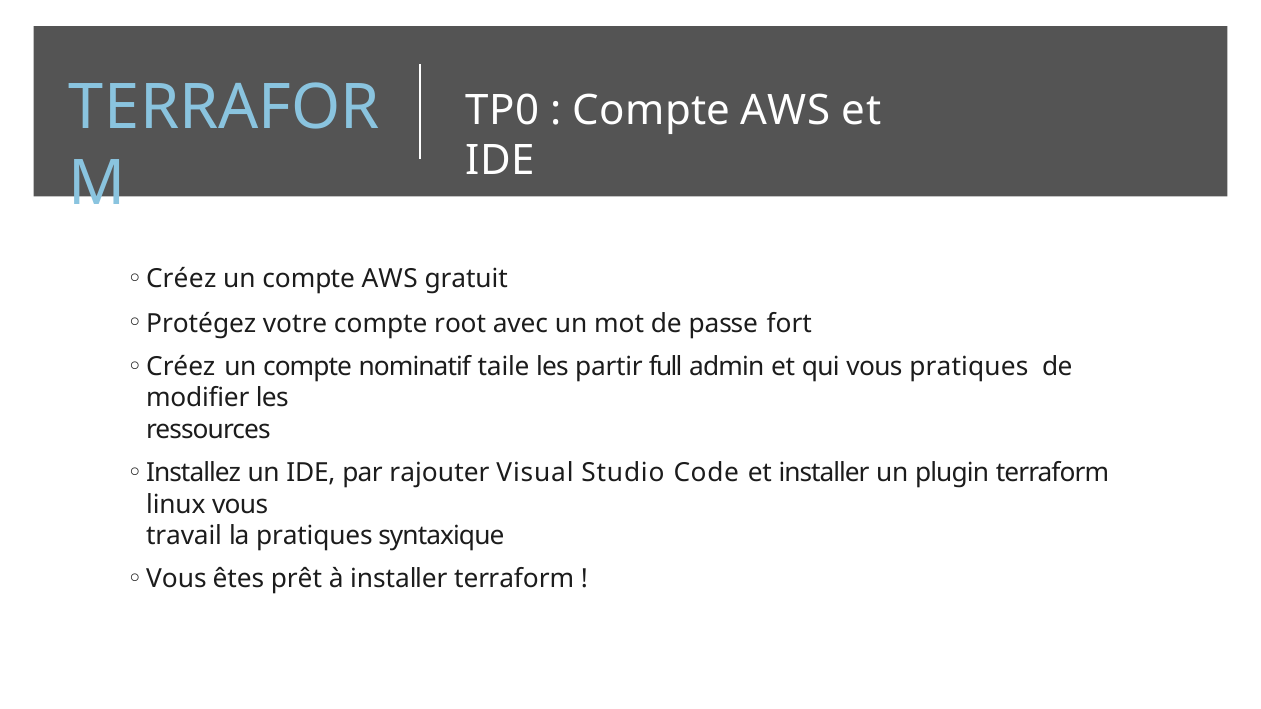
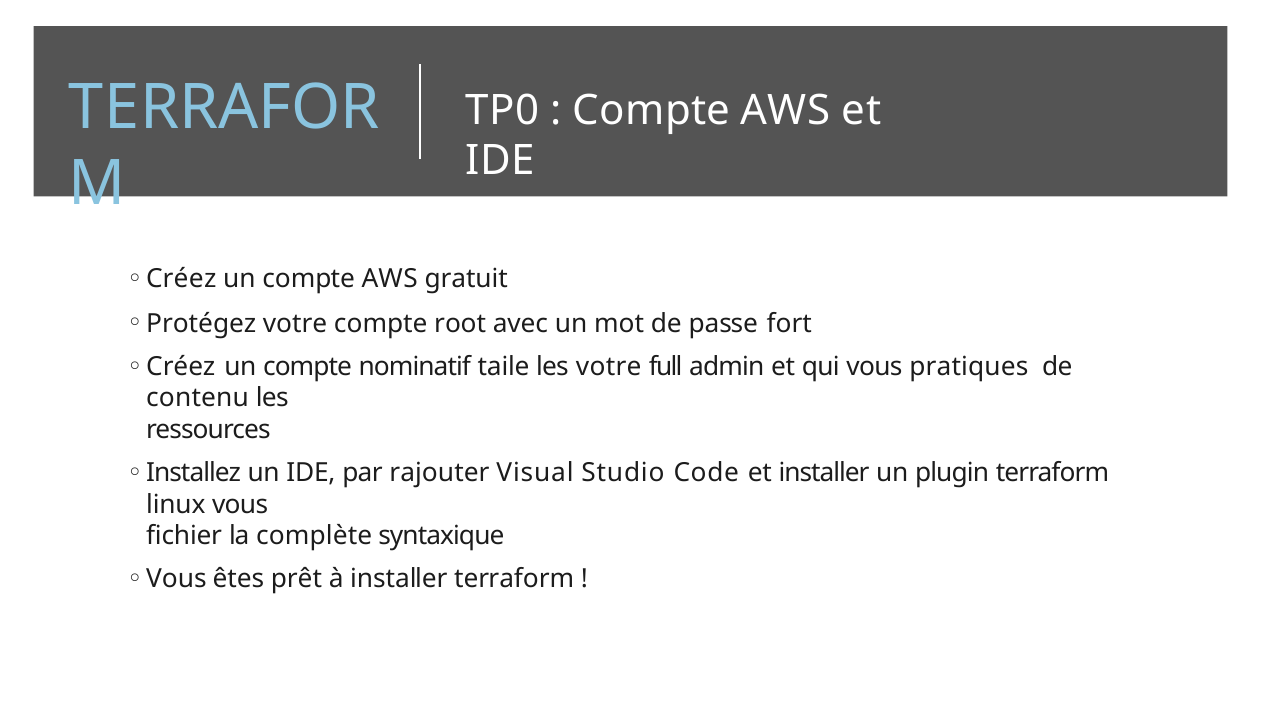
les partir: partir -> votre
modifier: modifier -> contenu
travail: travail -> fichier
la pratiques: pratiques -> complète
